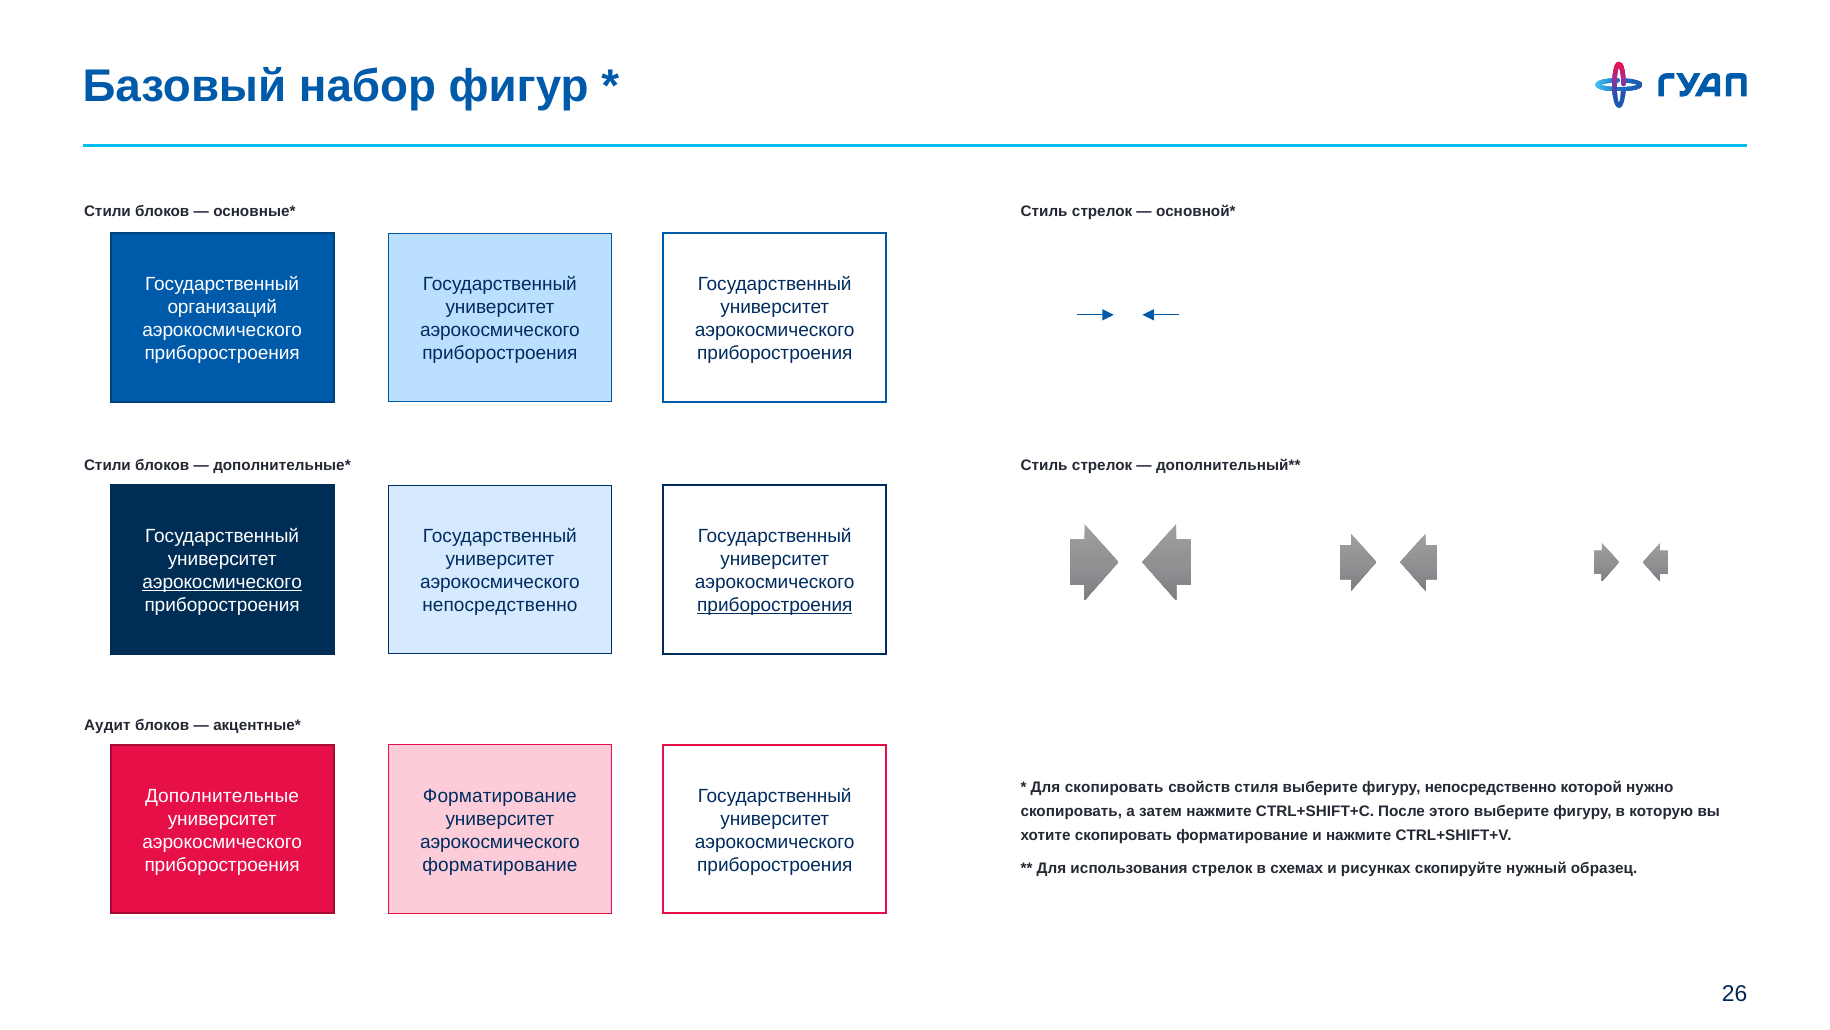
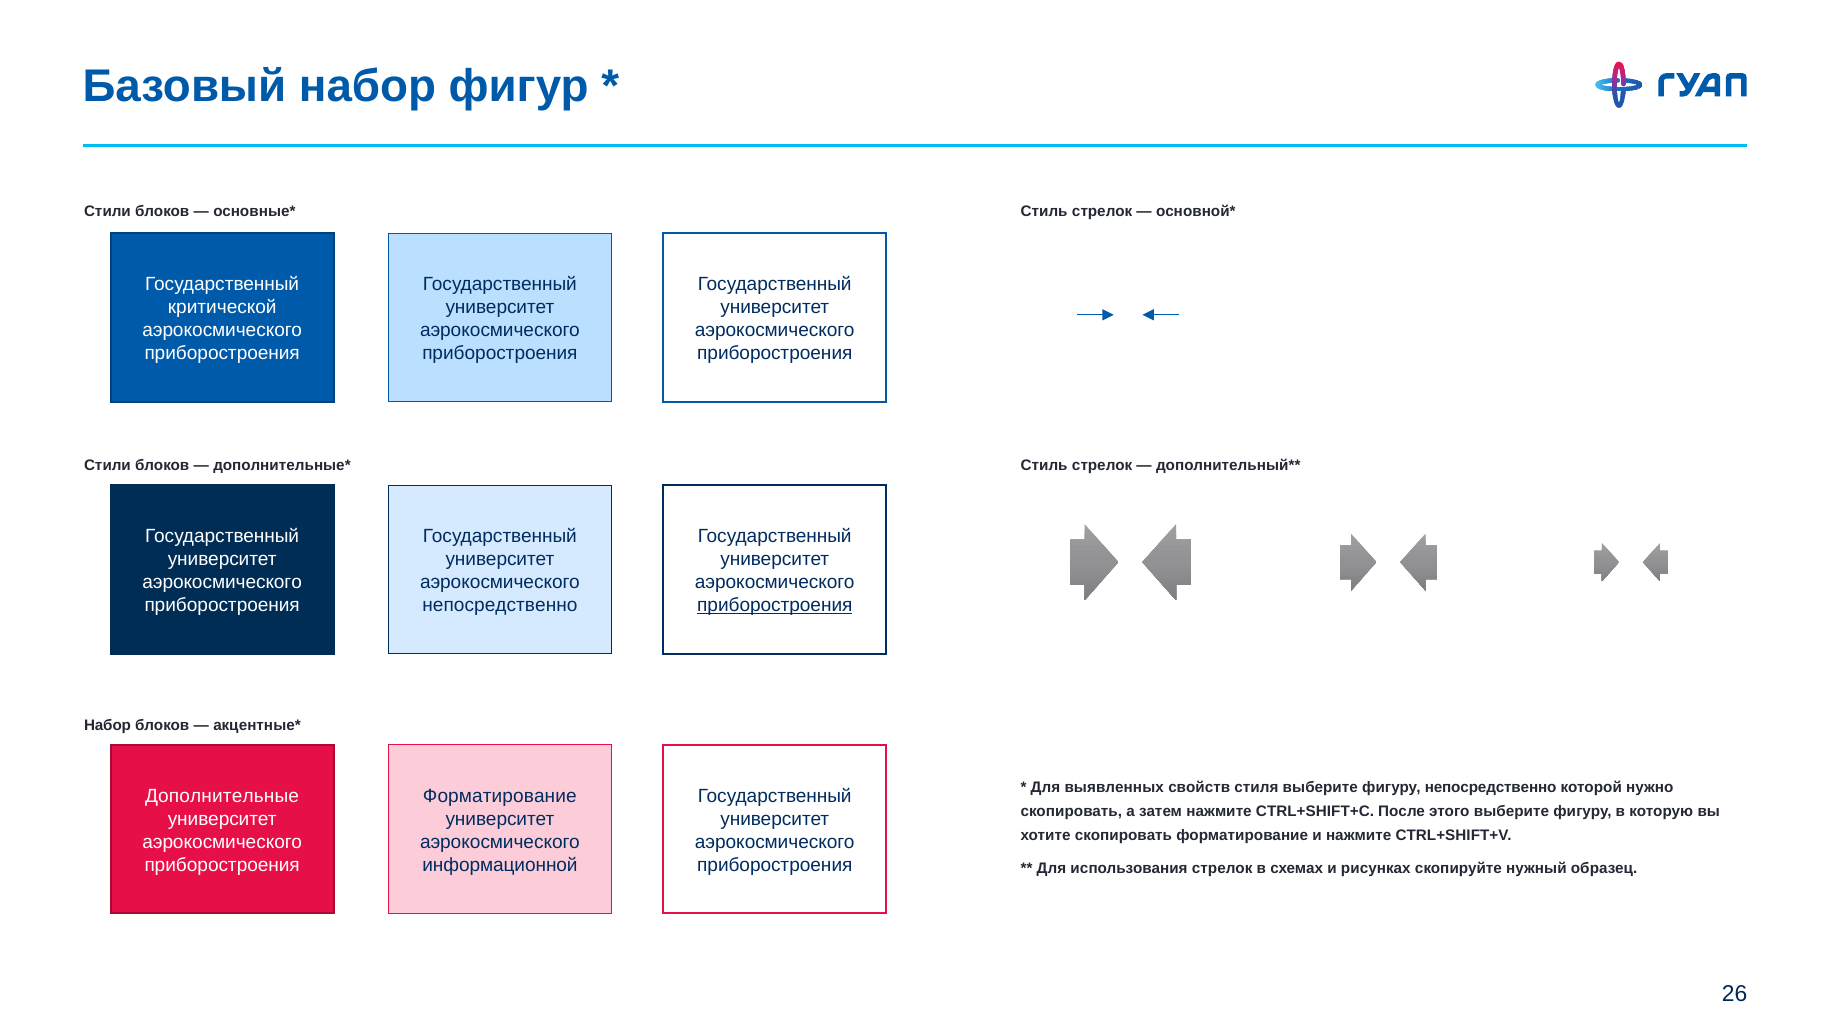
организаций: организаций -> критической
аэрокосмического at (222, 582) underline: present -> none
Аудит at (107, 725): Аудит -> Набор
Для скопировать: скопировать -> выявленных
форматирование at (500, 864): форматирование -> информационной
